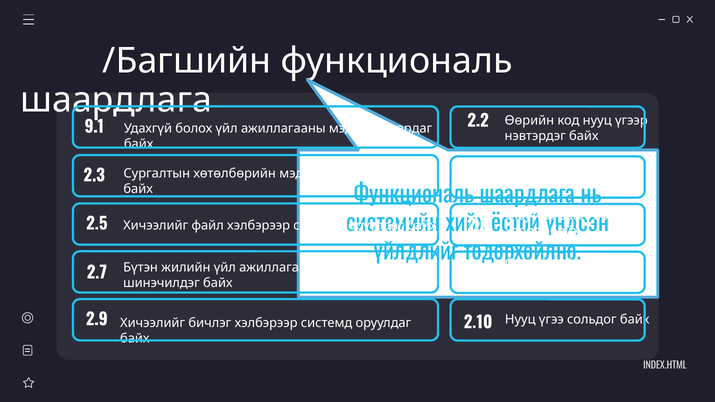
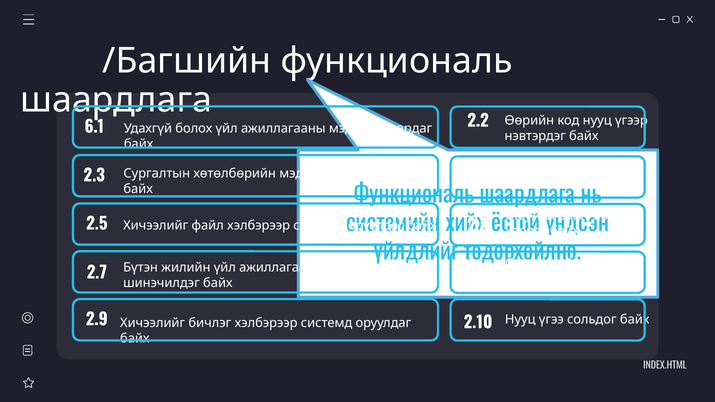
9.1: 9.1 -> 6.1
